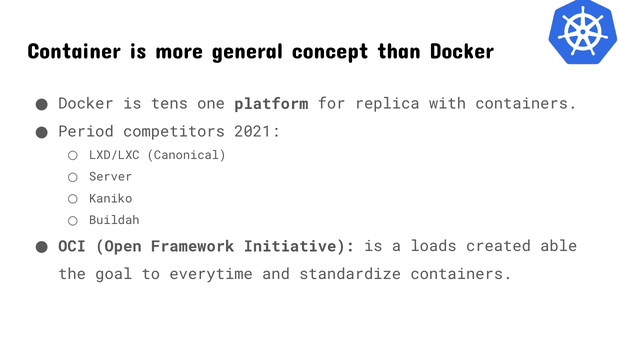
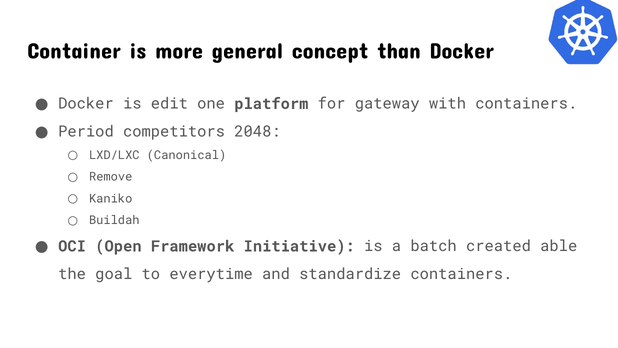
tens: tens -> edit
replica: replica -> gateway
2021: 2021 -> 2048
Server: Server -> Remove
loads: loads -> batch
